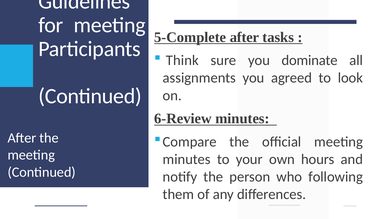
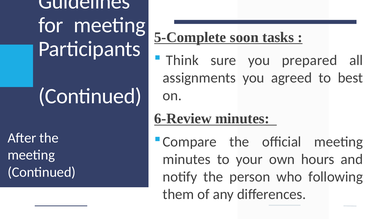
5-Complete after: after -> soon
dominate: dominate -> prepared
look: look -> best
